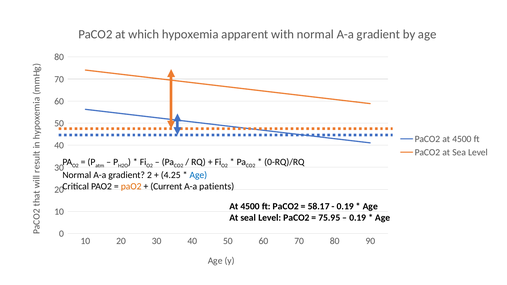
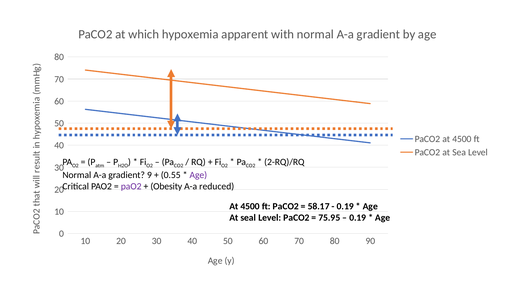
0-RQ)/RQ: 0-RQ)/RQ -> 2-RQ)/RQ
gradient 2: 2 -> 9
4.25: 4.25 -> 0.55
Age at (198, 175) colour: blue -> purple
paO2 at (131, 187) colour: orange -> purple
Current: Current -> Obesity
patients: patients -> reduced
